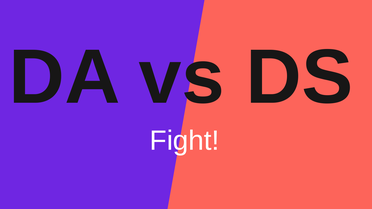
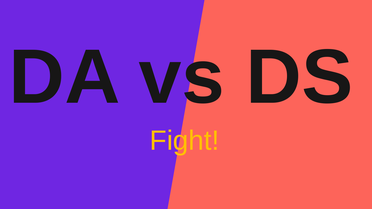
Fight colour: white -> yellow
